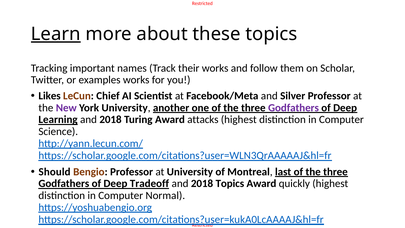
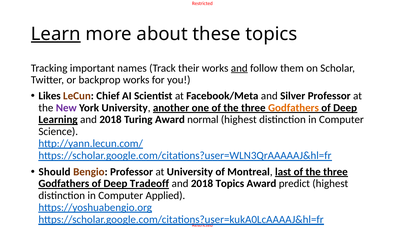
and at (239, 68) underline: none -> present
examples: examples -> backprop
Godfathers at (293, 108) colour: purple -> orange
attacks: attacks -> normal
quickly: quickly -> predict
Normal: Normal -> Applied
